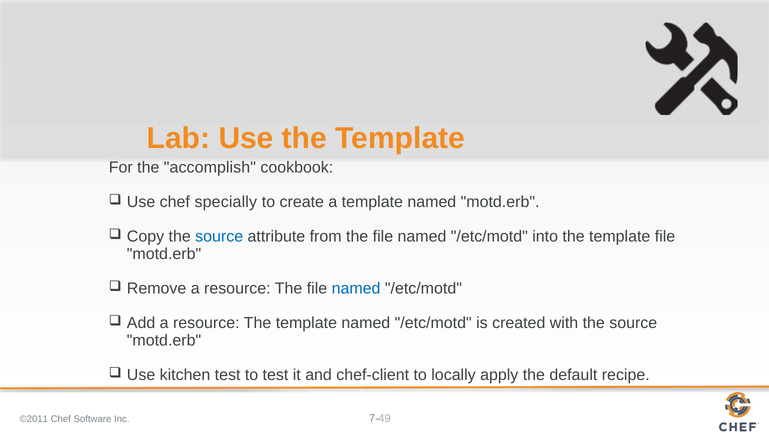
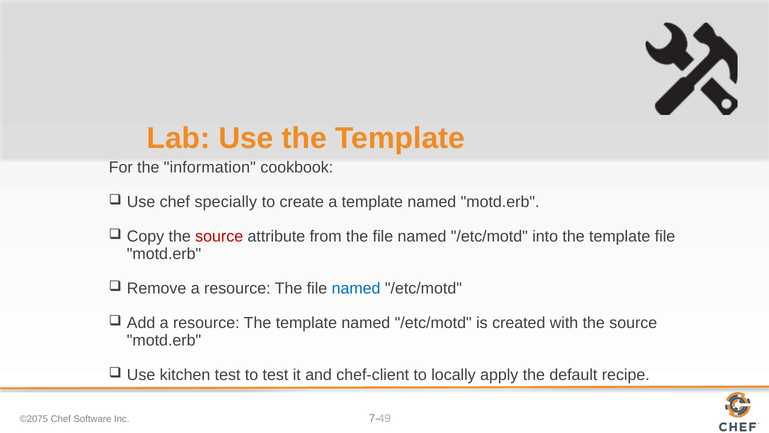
accomplish: accomplish -> information
source at (219, 236) colour: blue -> red
©2011: ©2011 -> ©2075
